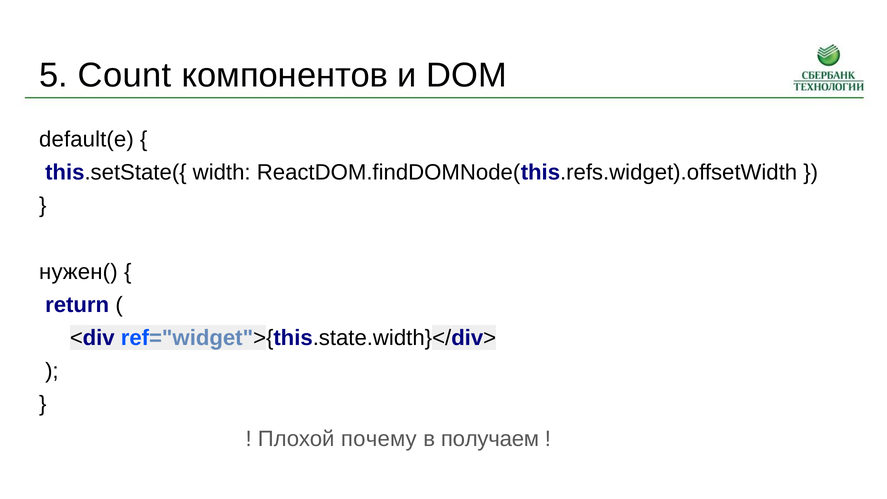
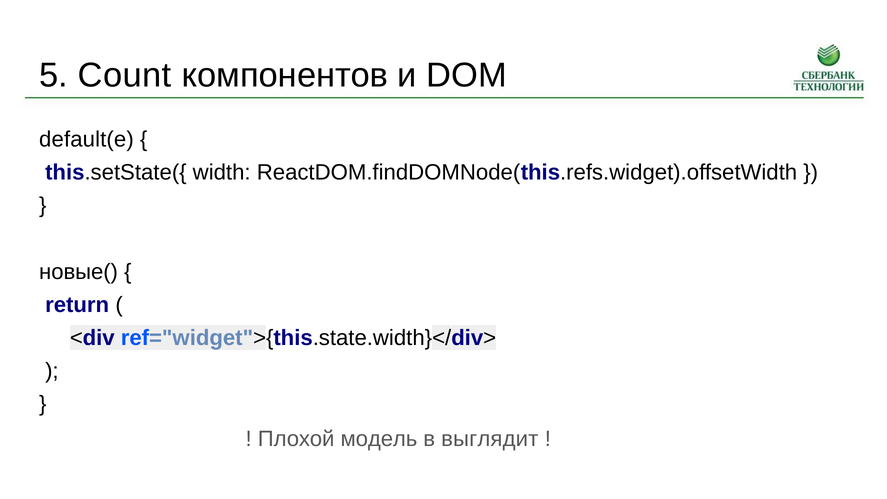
нужен(: нужен( -> новые(
почему: почему -> модель
получаем: получаем -> выглядит
